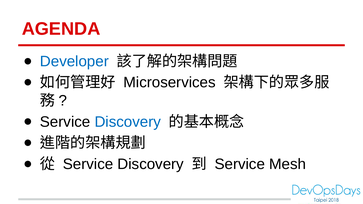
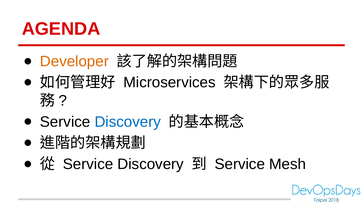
Developer colour: blue -> orange
